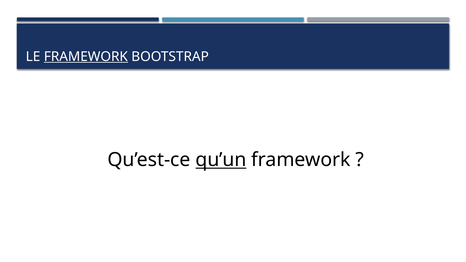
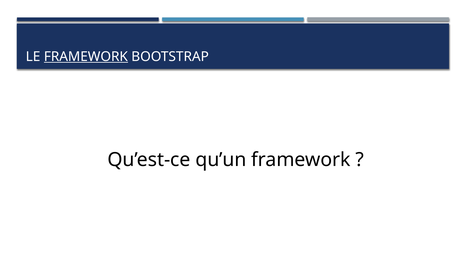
qu’un underline: present -> none
